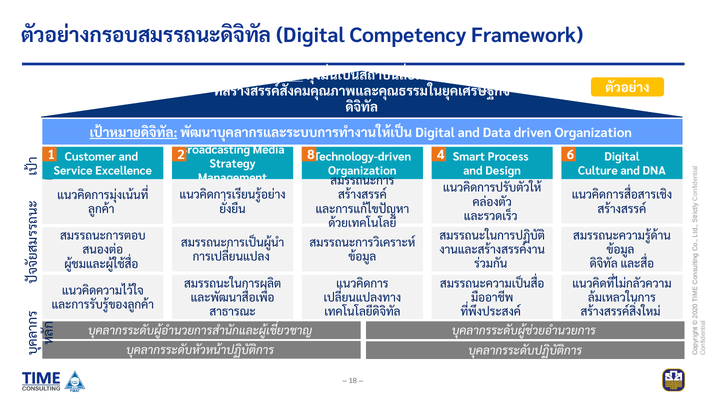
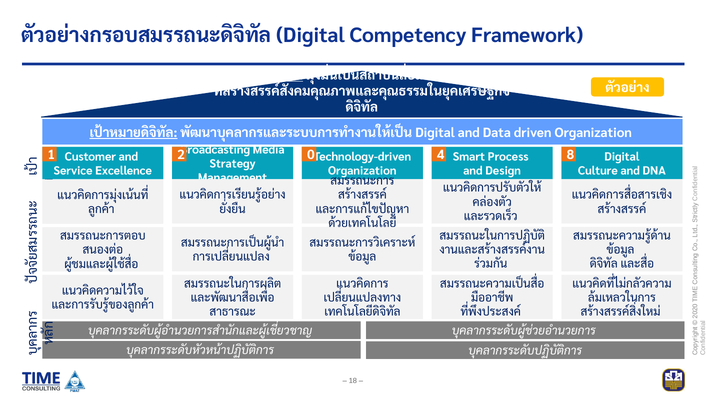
8 at (311, 155): 8 -> 0
6: 6 -> 8
